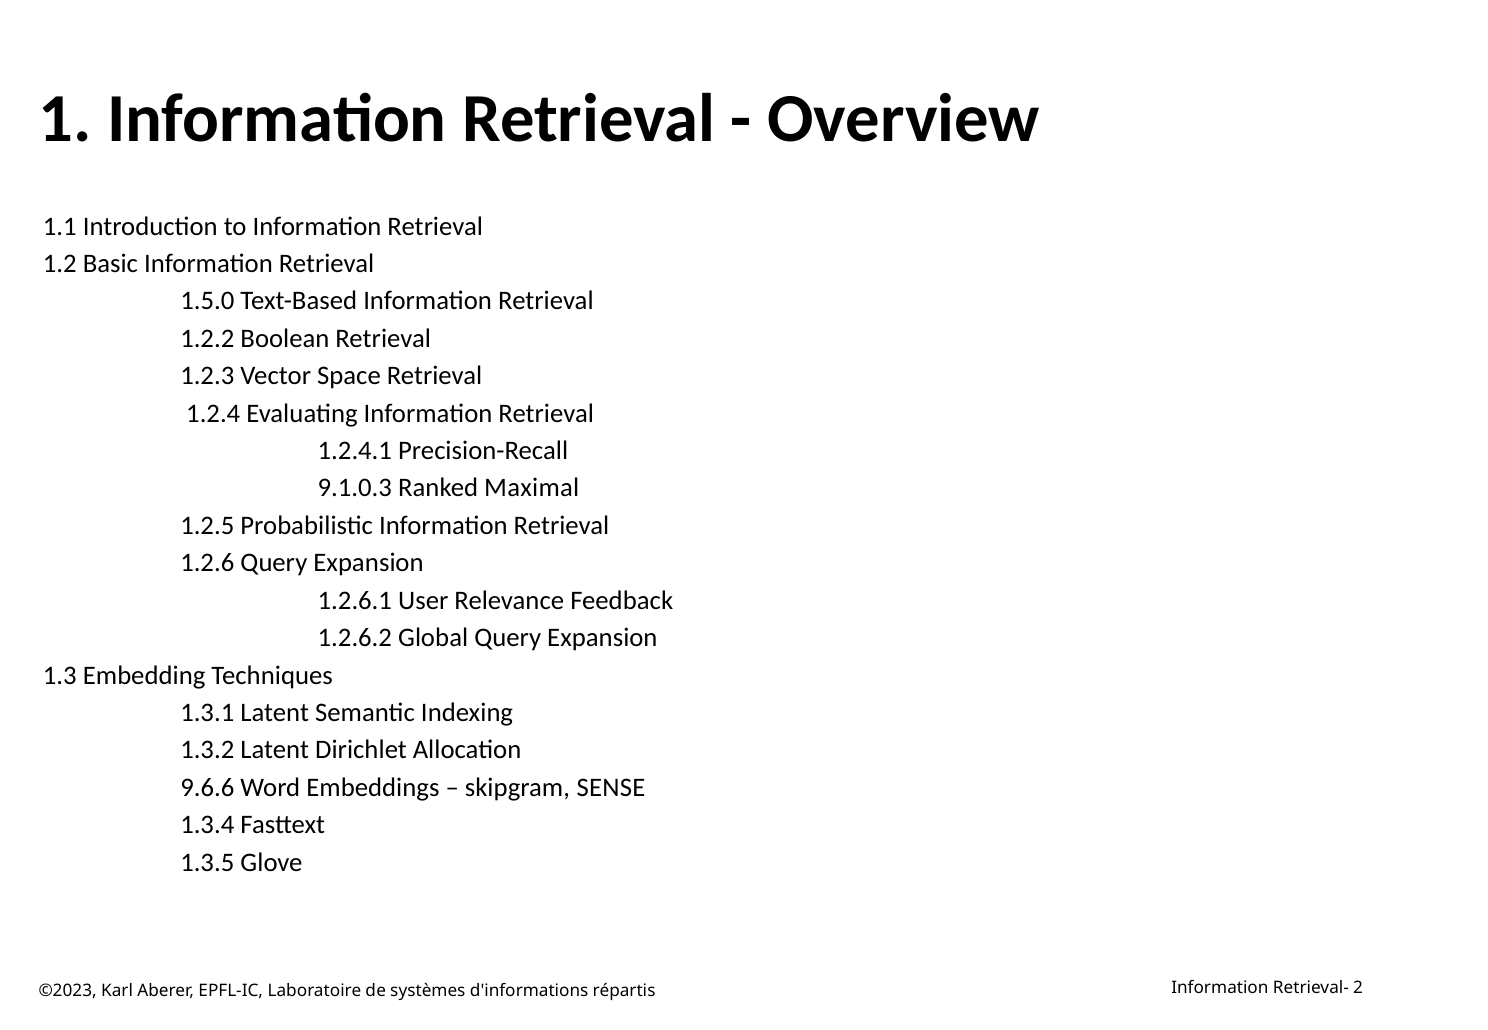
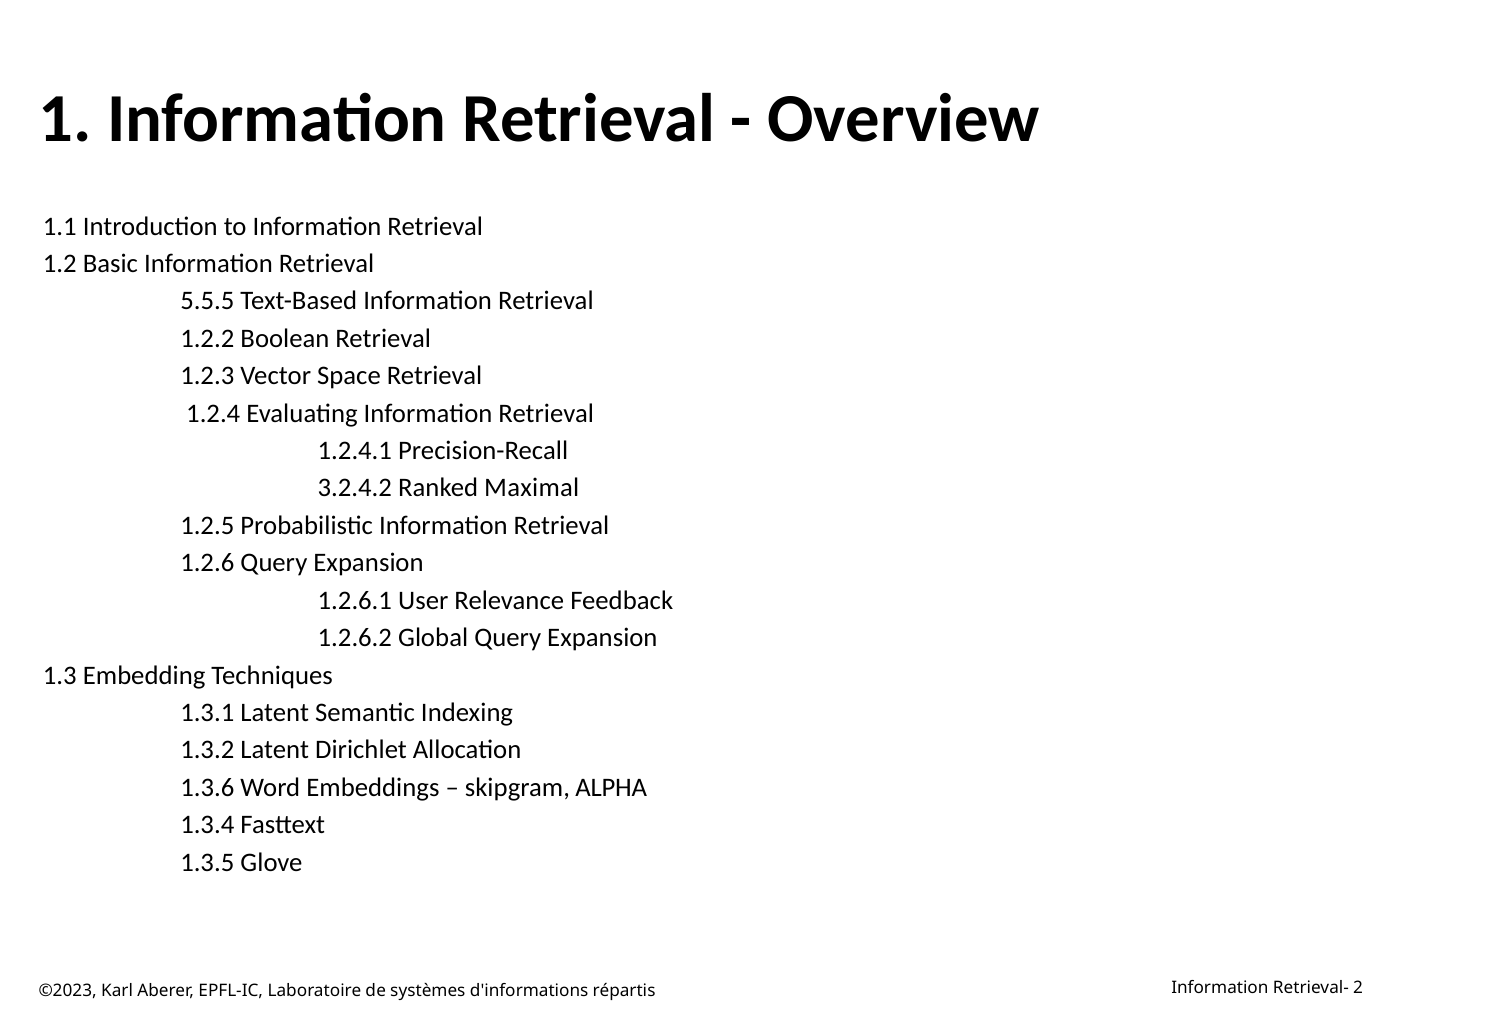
1.5.0: 1.5.0 -> 5.5.5
9.1.0.3: 9.1.0.3 -> 3.2.4.2
9.6.6: 9.6.6 -> 1.3.6
SENSE: SENSE -> ALPHA
